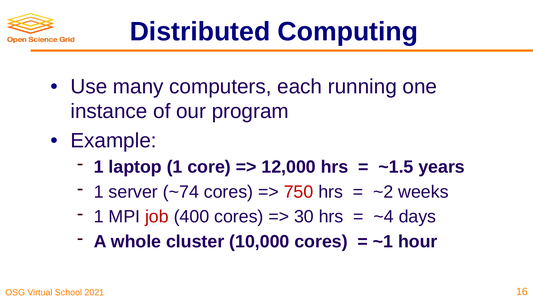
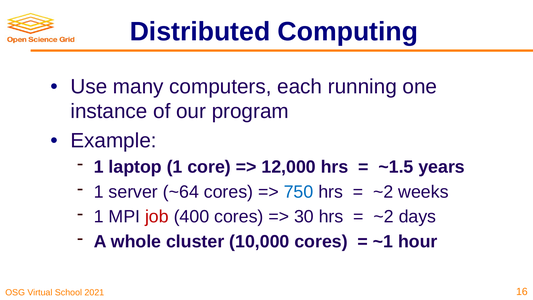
~74: ~74 -> ~64
750 colour: red -> blue
~4 at (384, 217): ~4 -> ~2
